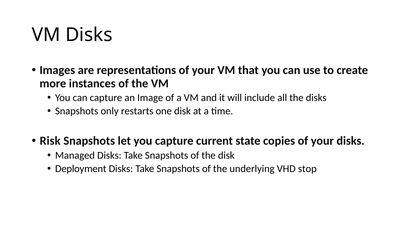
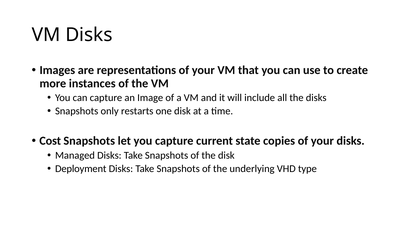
Risk: Risk -> Cost
stop: stop -> type
